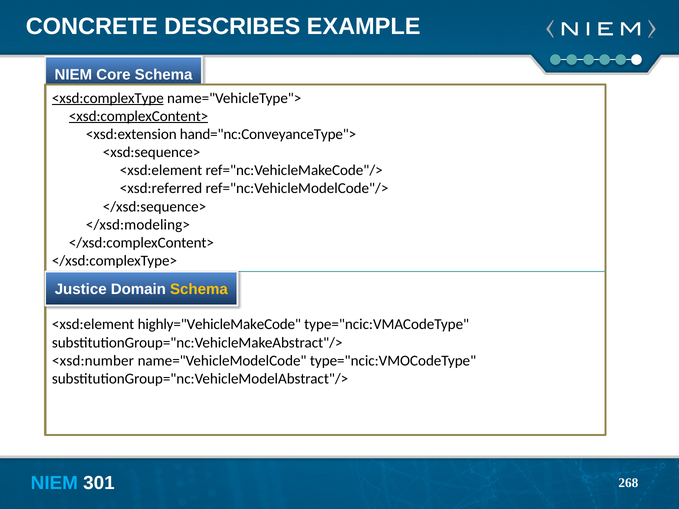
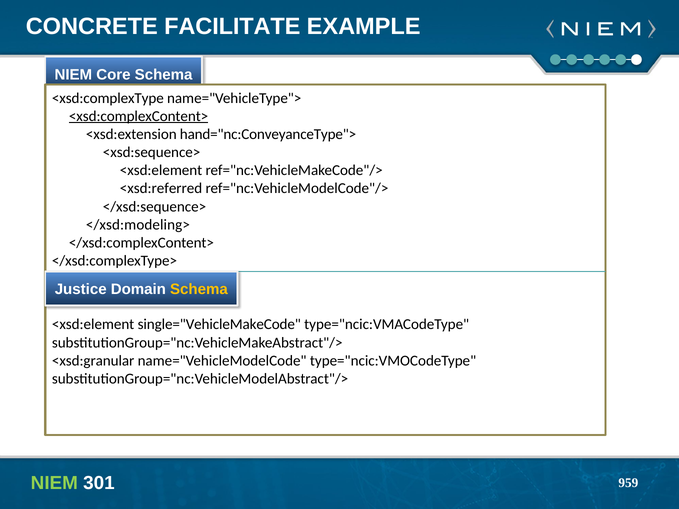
DESCRIBES: DESCRIBES -> FACILITATE
<xsd:complexType underline: present -> none
highly="VehicleMakeCode: highly="VehicleMakeCode -> single="VehicleMakeCode
<xsd:number: <xsd:number -> <xsd:granular
NIEM at (54, 484) colour: light blue -> light green
268: 268 -> 959
